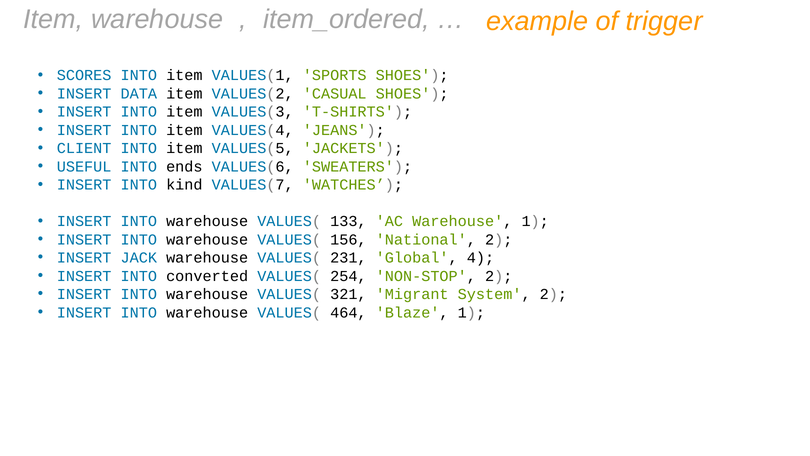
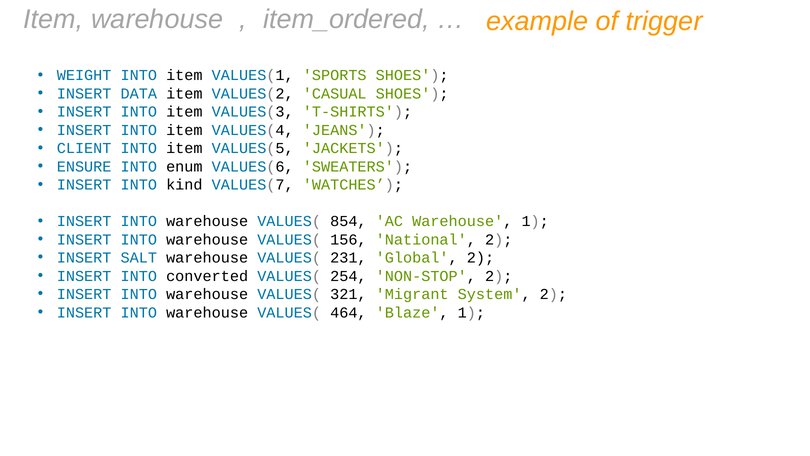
SCORES: SCORES -> WEIGHT
USEFUL: USEFUL -> ENSURE
ends: ends -> enum
133: 133 -> 854
JACK: JACK -> SALT
Global 4: 4 -> 2
